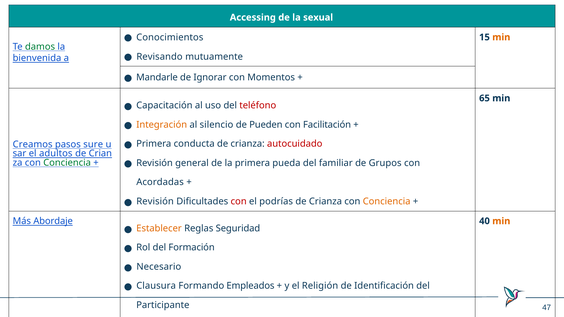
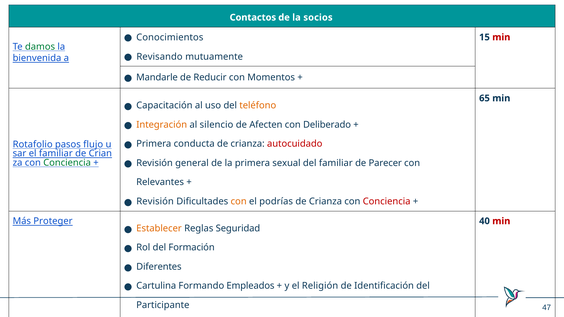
Accessing: Accessing -> Contactos
sexual: sexual -> socios
min at (501, 37) colour: orange -> red
Ignorar: Ignorar -> Reducir
teléfono colour: red -> orange
Pueden: Pueden -> Afecten
Facilitación: Facilitación -> Deliberado
Creamos: Creamos -> Rotafolio
sure: sure -> flujo
el adultos: adultos -> familiar
pueda: pueda -> sexual
Grupos: Grupos -> Parecer
Acordadas: Acordadas -> Relevantes
con at (239, 201) colour: red -> orange
Conciencia at (387, 201) colour: orange -> red
Abordaje: Abordaje -> Proteger
min at (501, 221) colour: orange -> red
Necesario: Necesario -> Diferentes
Clausura: Clausura -> Cartulina
